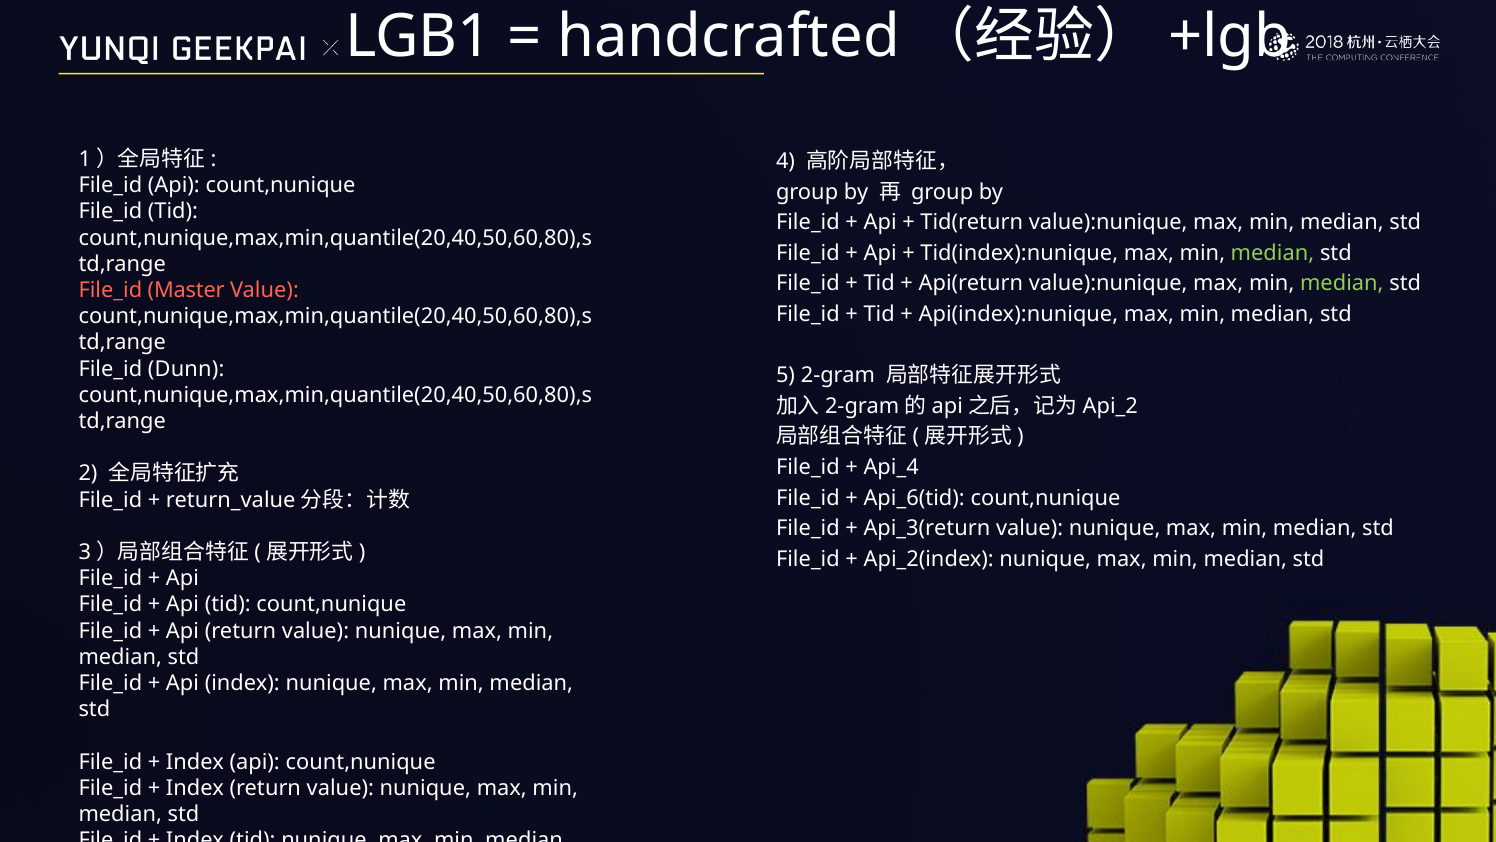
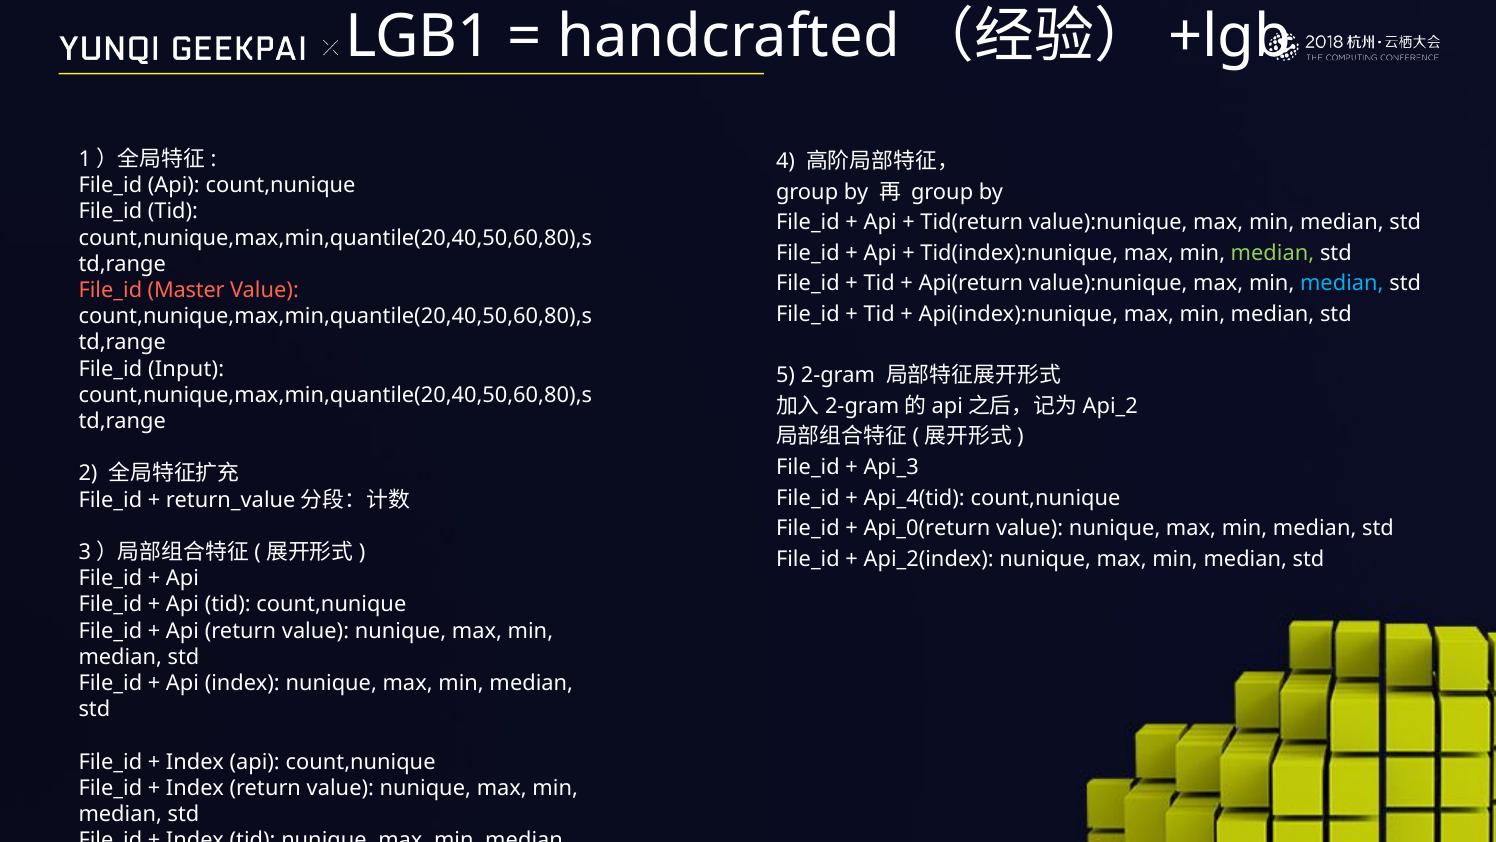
median at (1342, 284) colour: light green -> light blue
Dunn: Dunn -> Input
Api_4: Api_4 -> Api_3
Api_6(tid: Api_6(tid -> Api_4(tid
Api_3(return: Api_3(return -> Api_0(return
